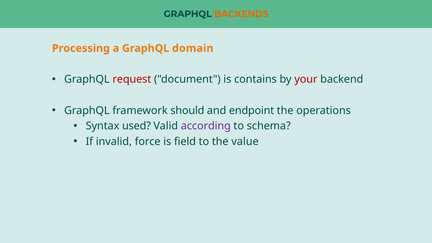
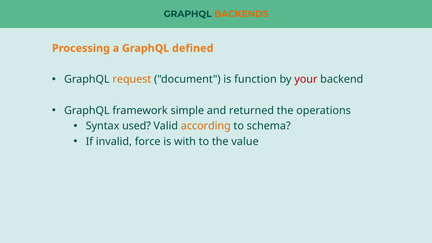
domain: domain -> defined
request colour: red -> orange
contains: contains -> function
should: should -> simple
endpoint: endpoint -> returned
according colour: purple -> orange
field: field -> with
